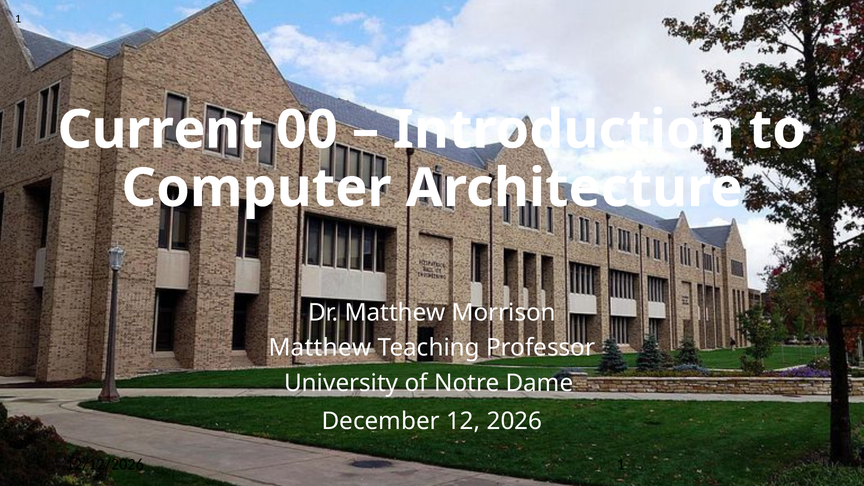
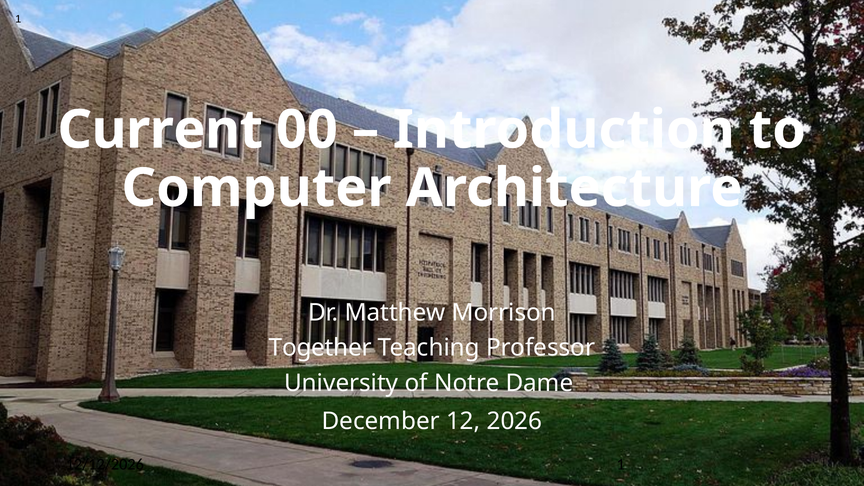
Matthew at (320, 348): Matthew -> Together
